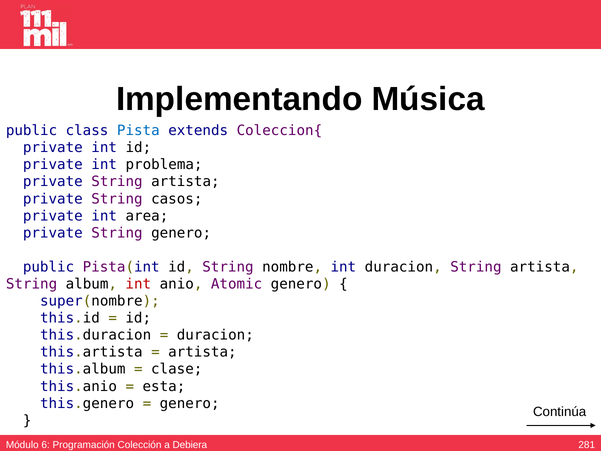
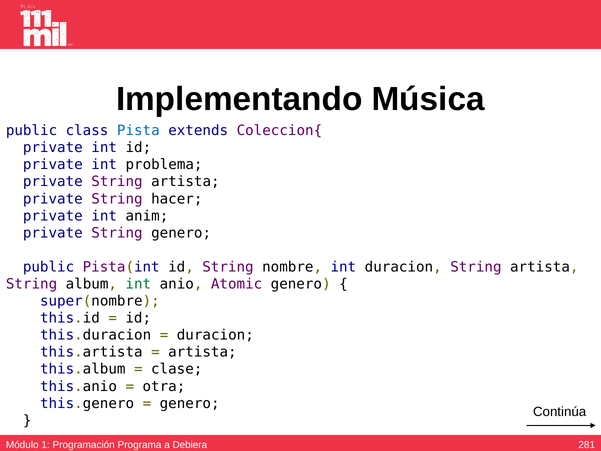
casos: casos -> hacer
area: area -> anim
int at (138, 284) colour: red -> green
esta: esta -> otra
6: 6 -> 1
Colección: Colección -> Programa
